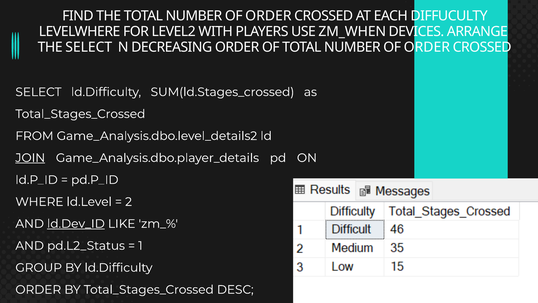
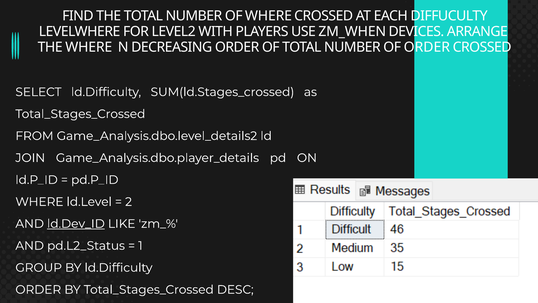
ORDER at (268, 16): ORDER -> WHERE
THE SELECT: SELECT -> WHERE
JOIN underline: present -> none
